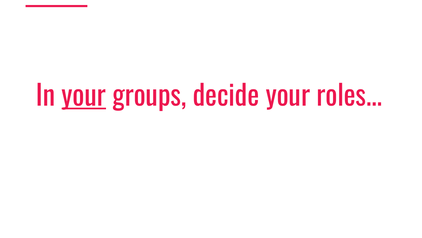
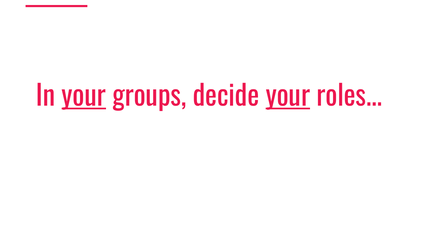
your at (288, 96) underline: none -> present
